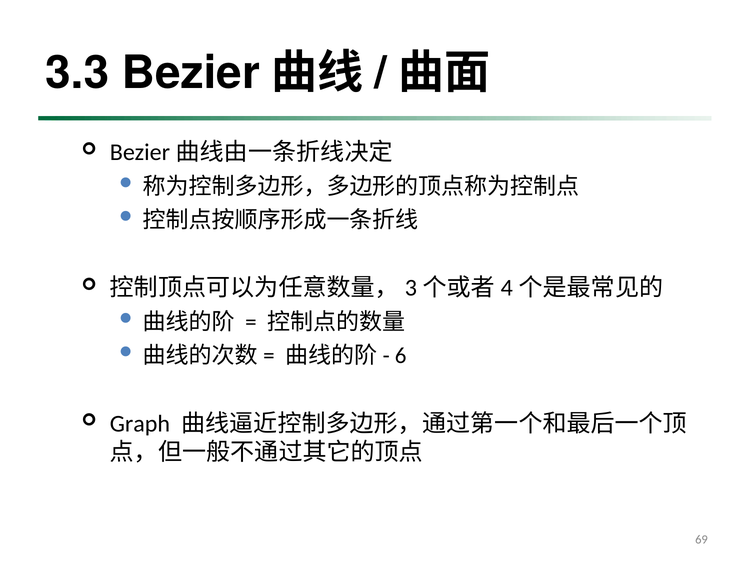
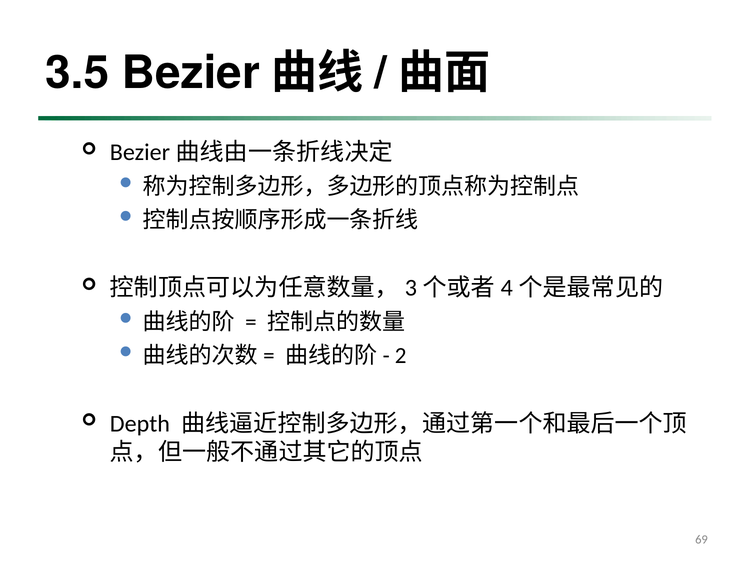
3.3: 3.3 -> 3.5
6: 6 -> 2
Graph: Graph -> Depth
